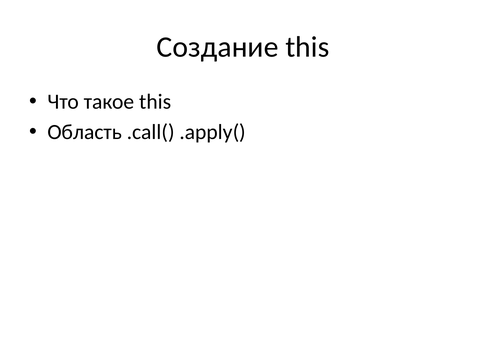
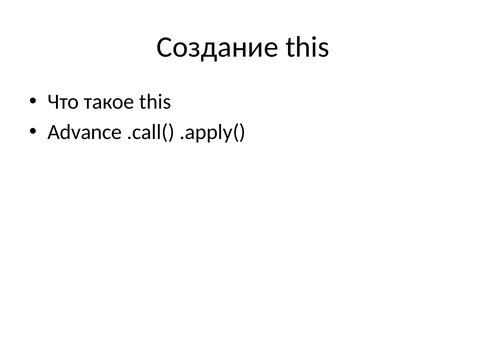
Область: Область -> Advance
